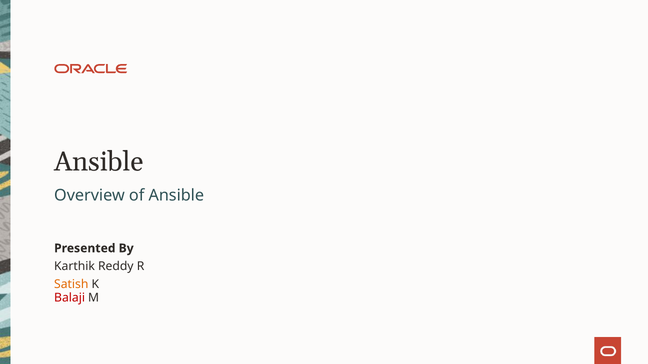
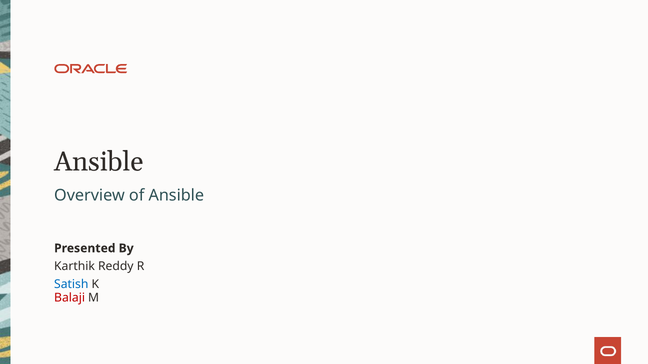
Satish colour: orange -> blue
